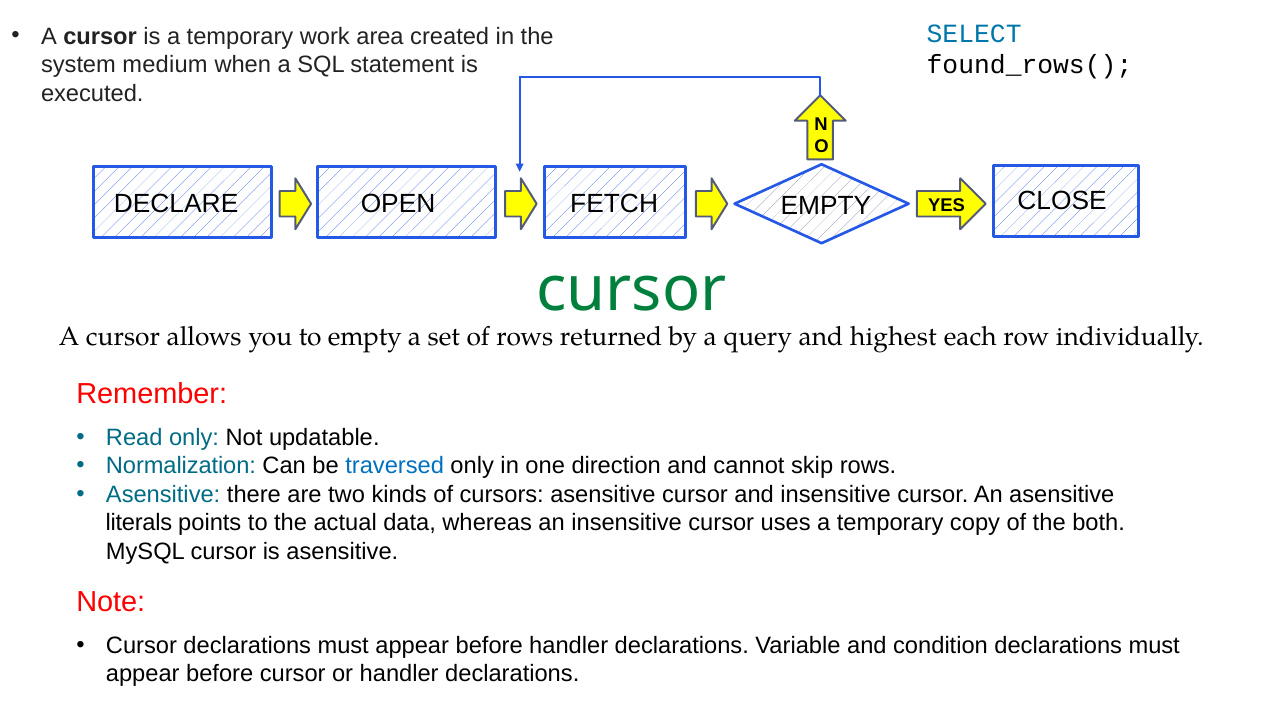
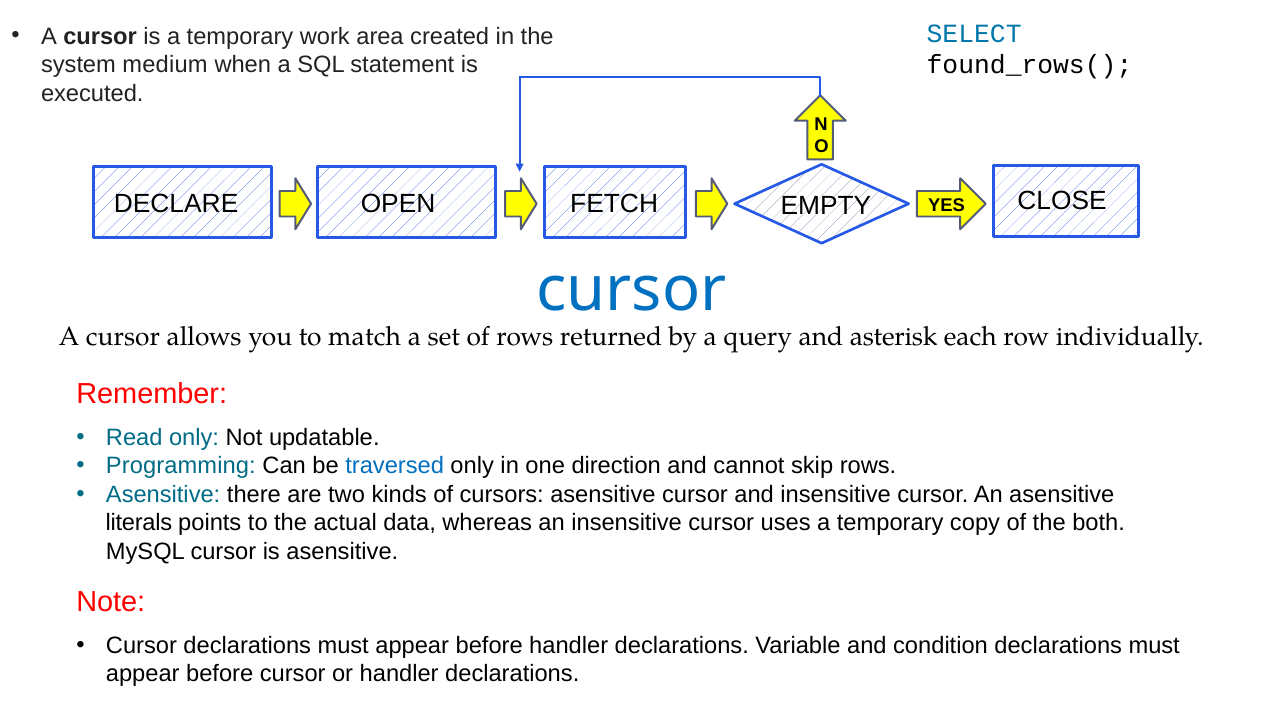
cursor at (631, 290) colour: green -> blue
to empty: empty -> match
highest: highest -> asterisk
Normalization: Normalization -> Programming
